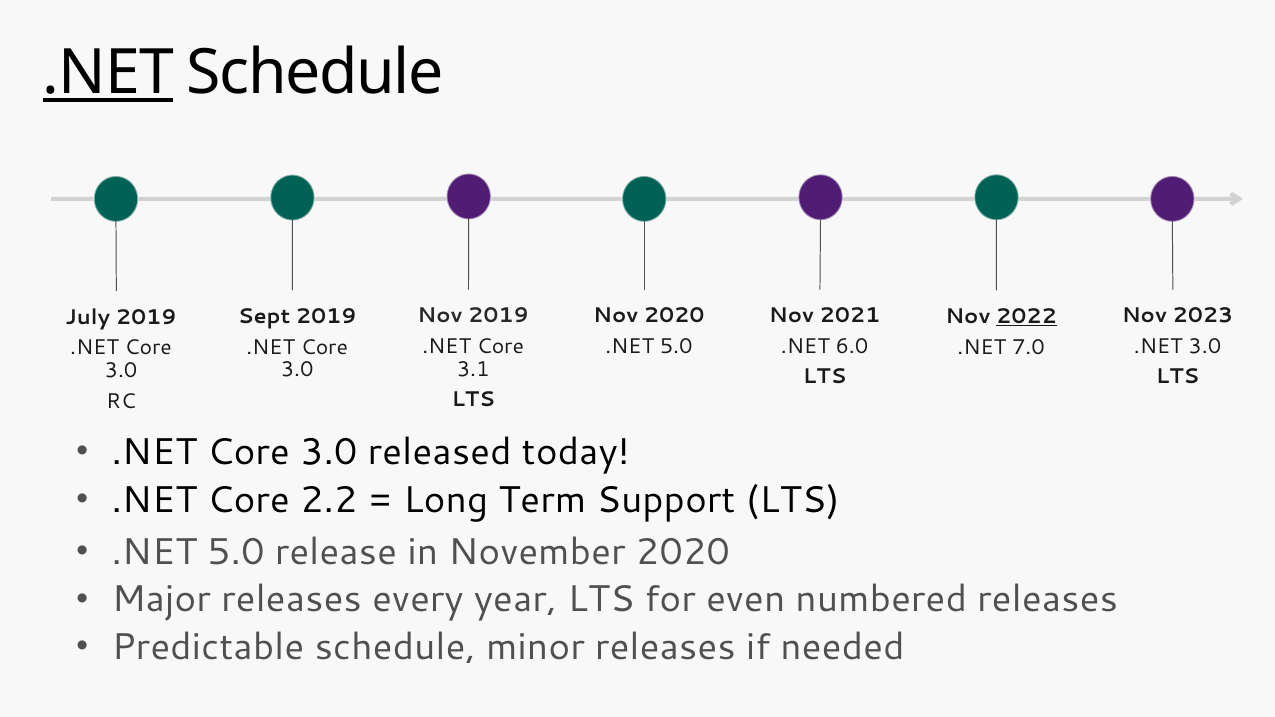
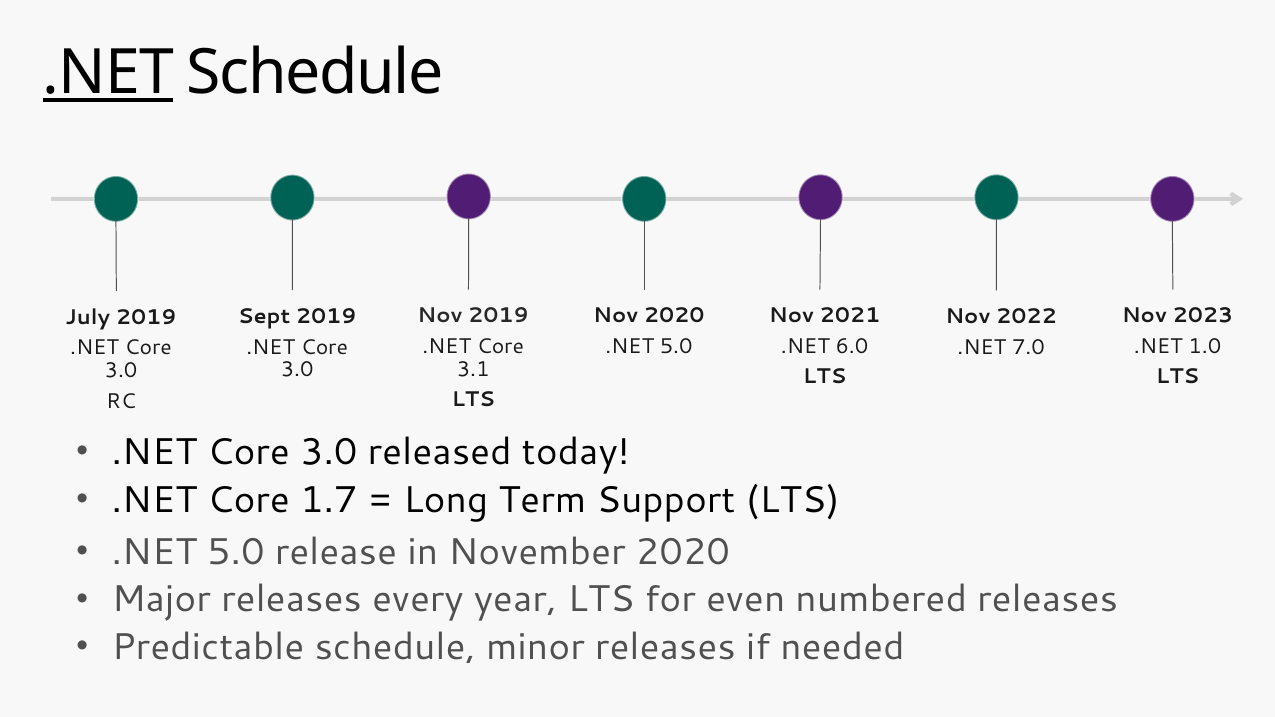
2022 underline: present -> none
.NET 3.0: 3.0 -> 1.0
2.2: 2.2 -> 1.7
